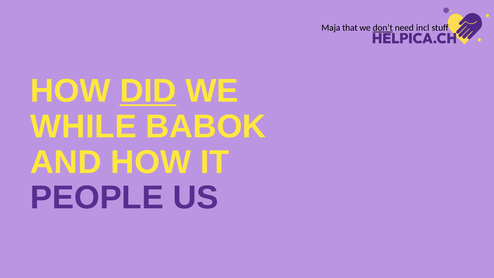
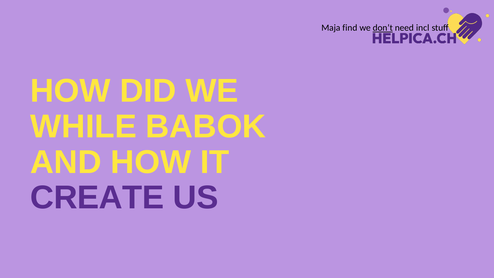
that: that -> find
DID underline: present -> none
PEOPLE: PEOPLE -> CREATE
